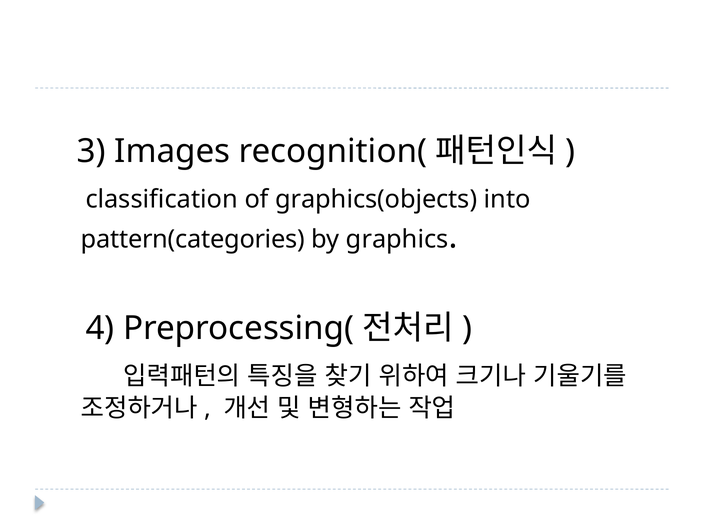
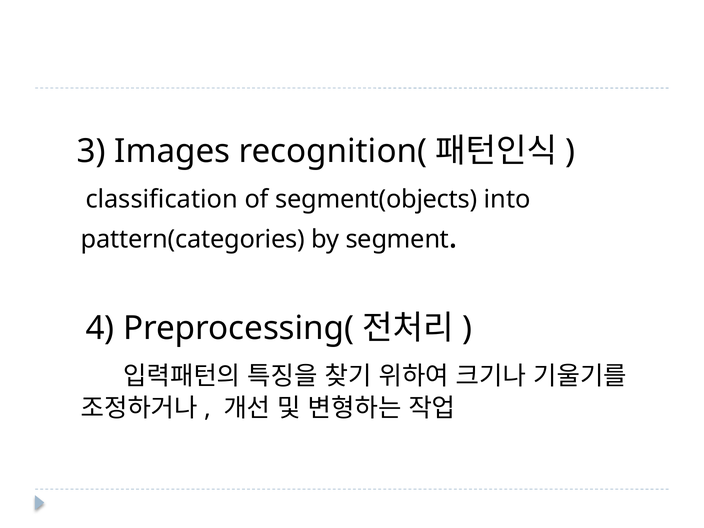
graphics(objects: graphics(objects -> segment(objects
graphics: graphics -> segment
